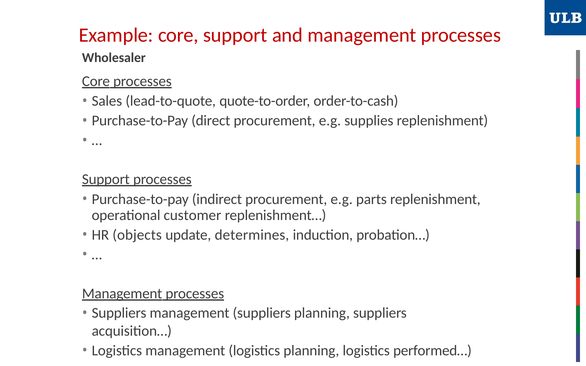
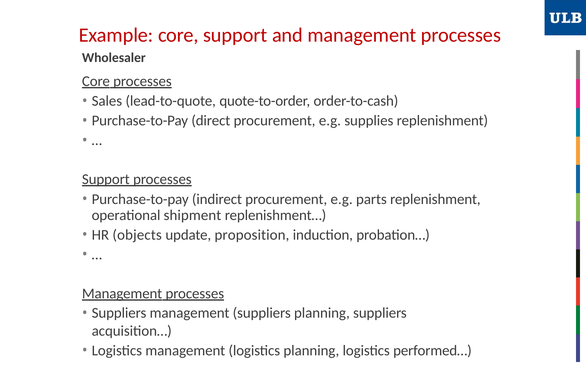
customer: customer -> shipment
determines: determines -> proposition
